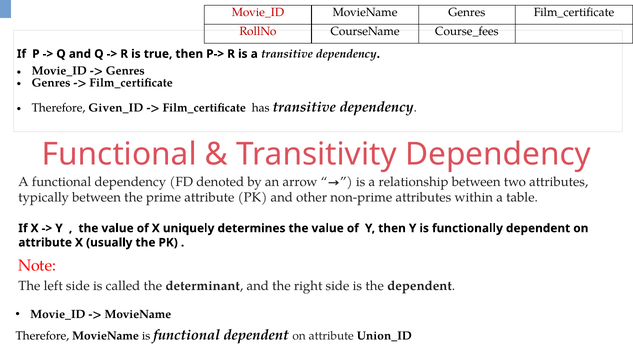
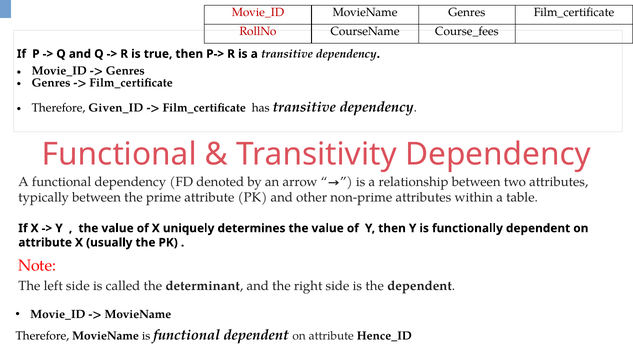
Union_ID: Union_ID -> Hence_ID
